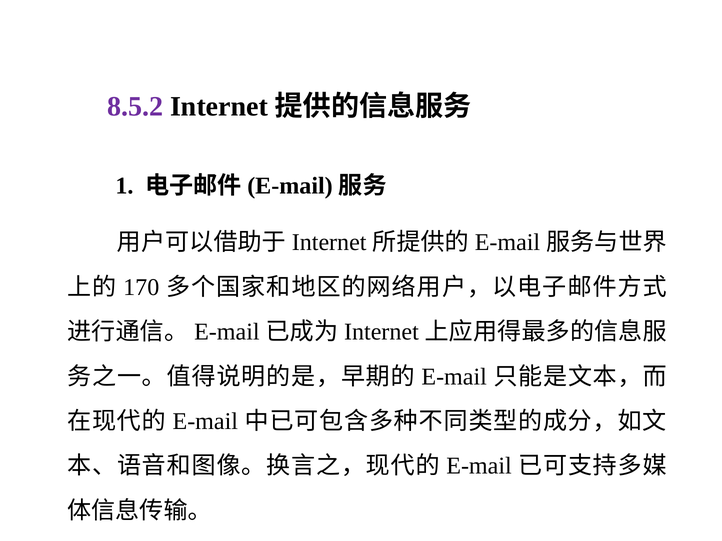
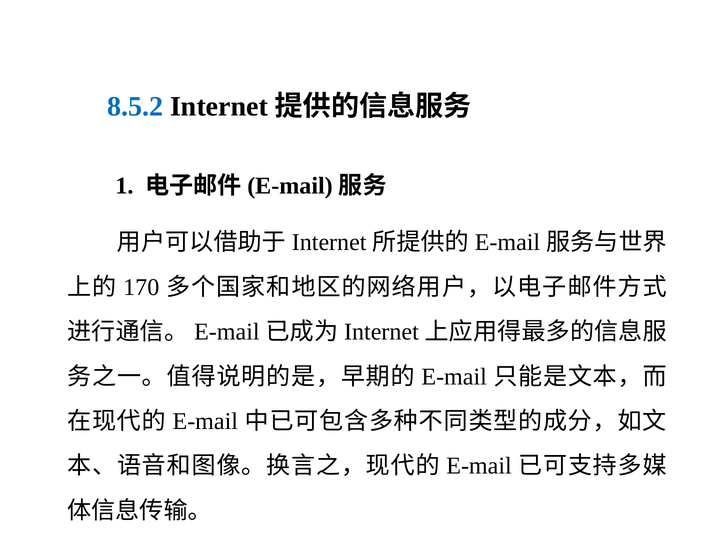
8.5.2 colour: purple -> blue
